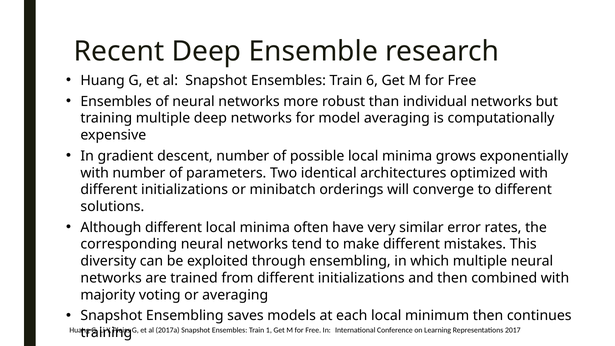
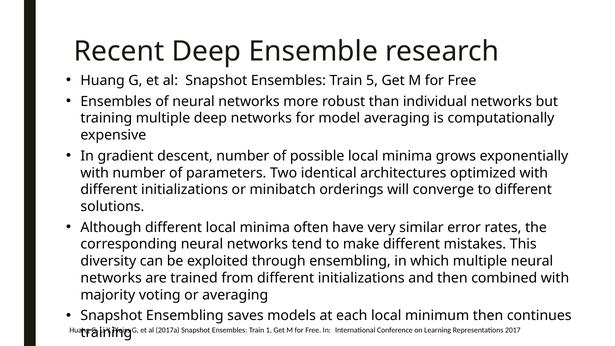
6: 6 -> 5
